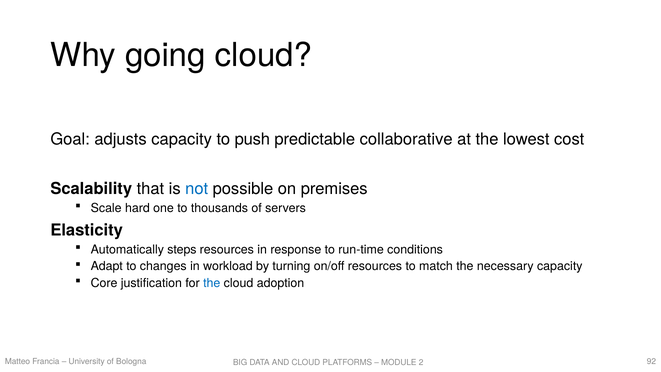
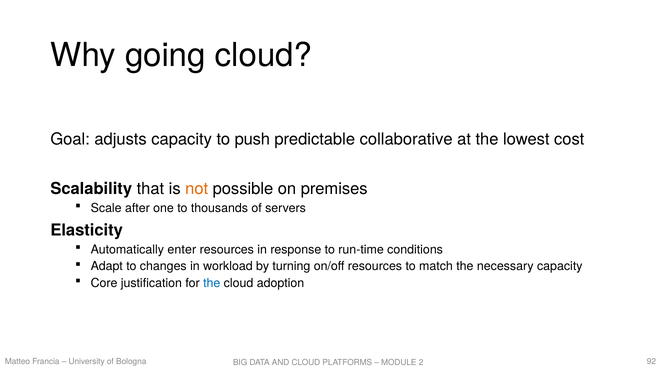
not colour: blue -> orange
hard: hard -> after
steps: steps -> enter
